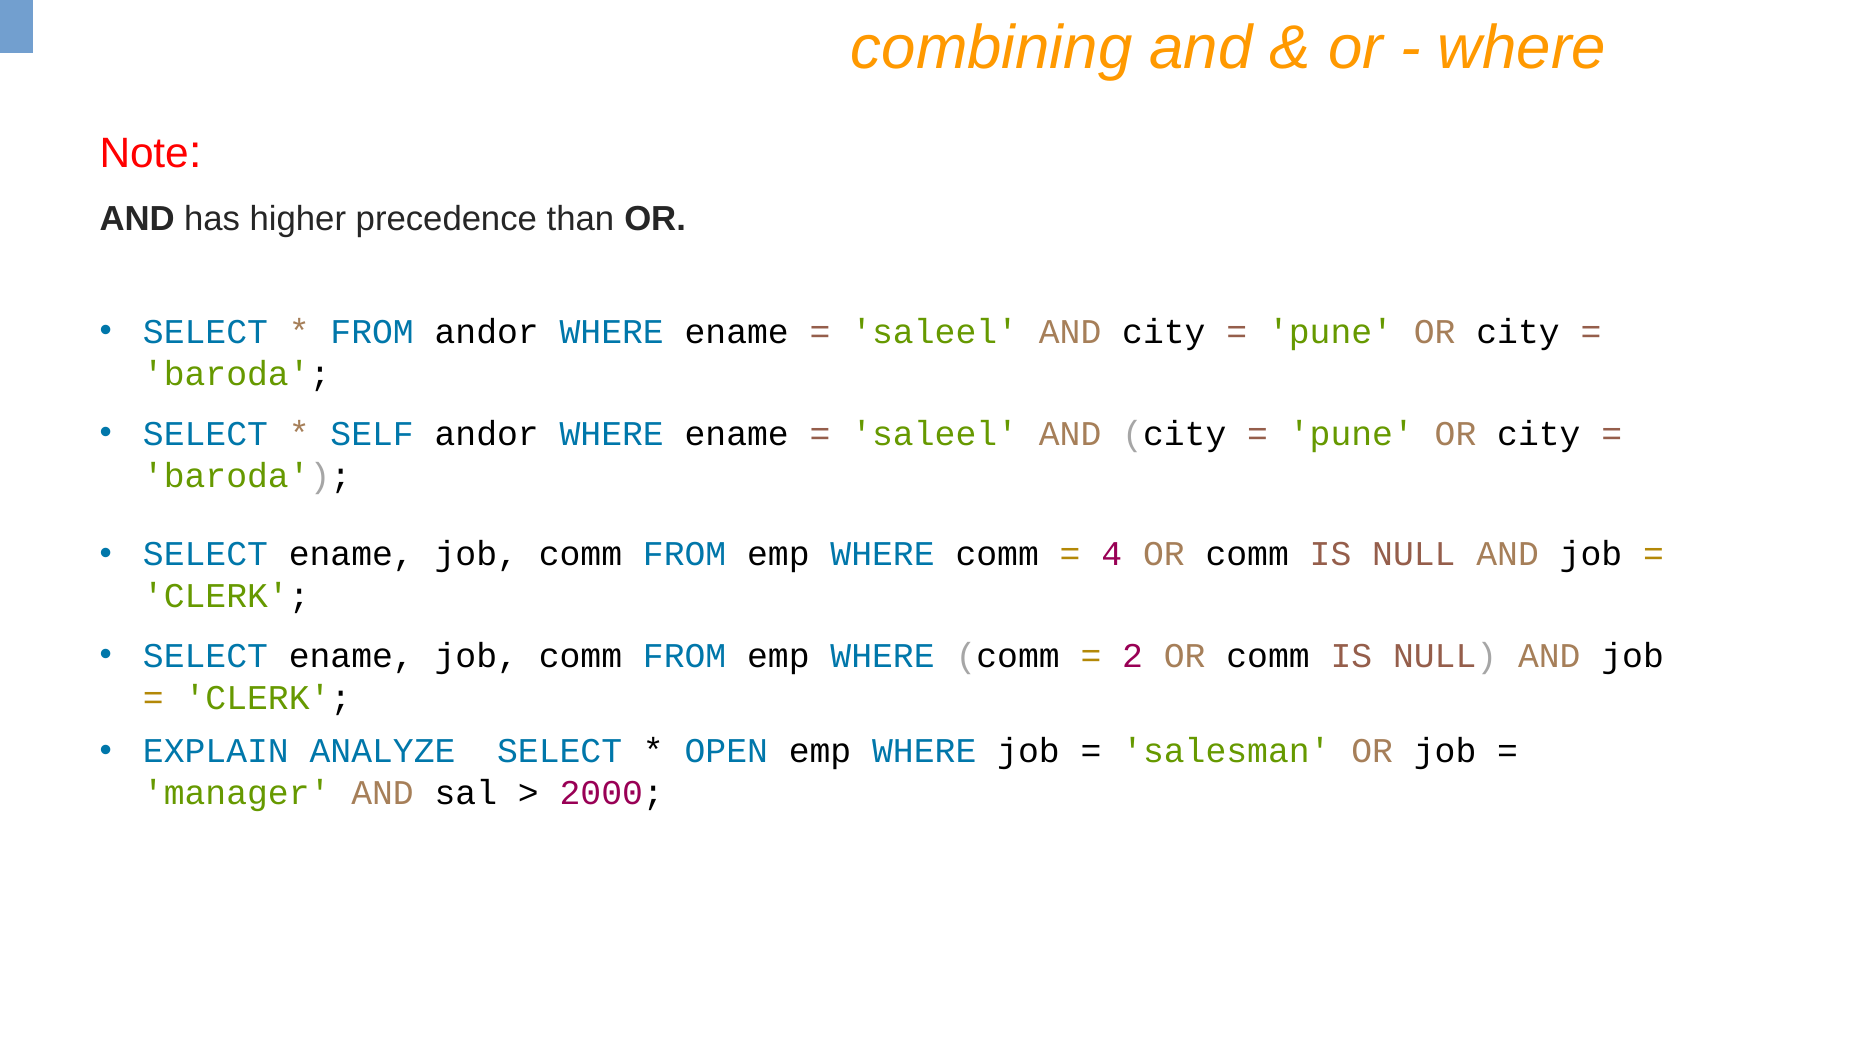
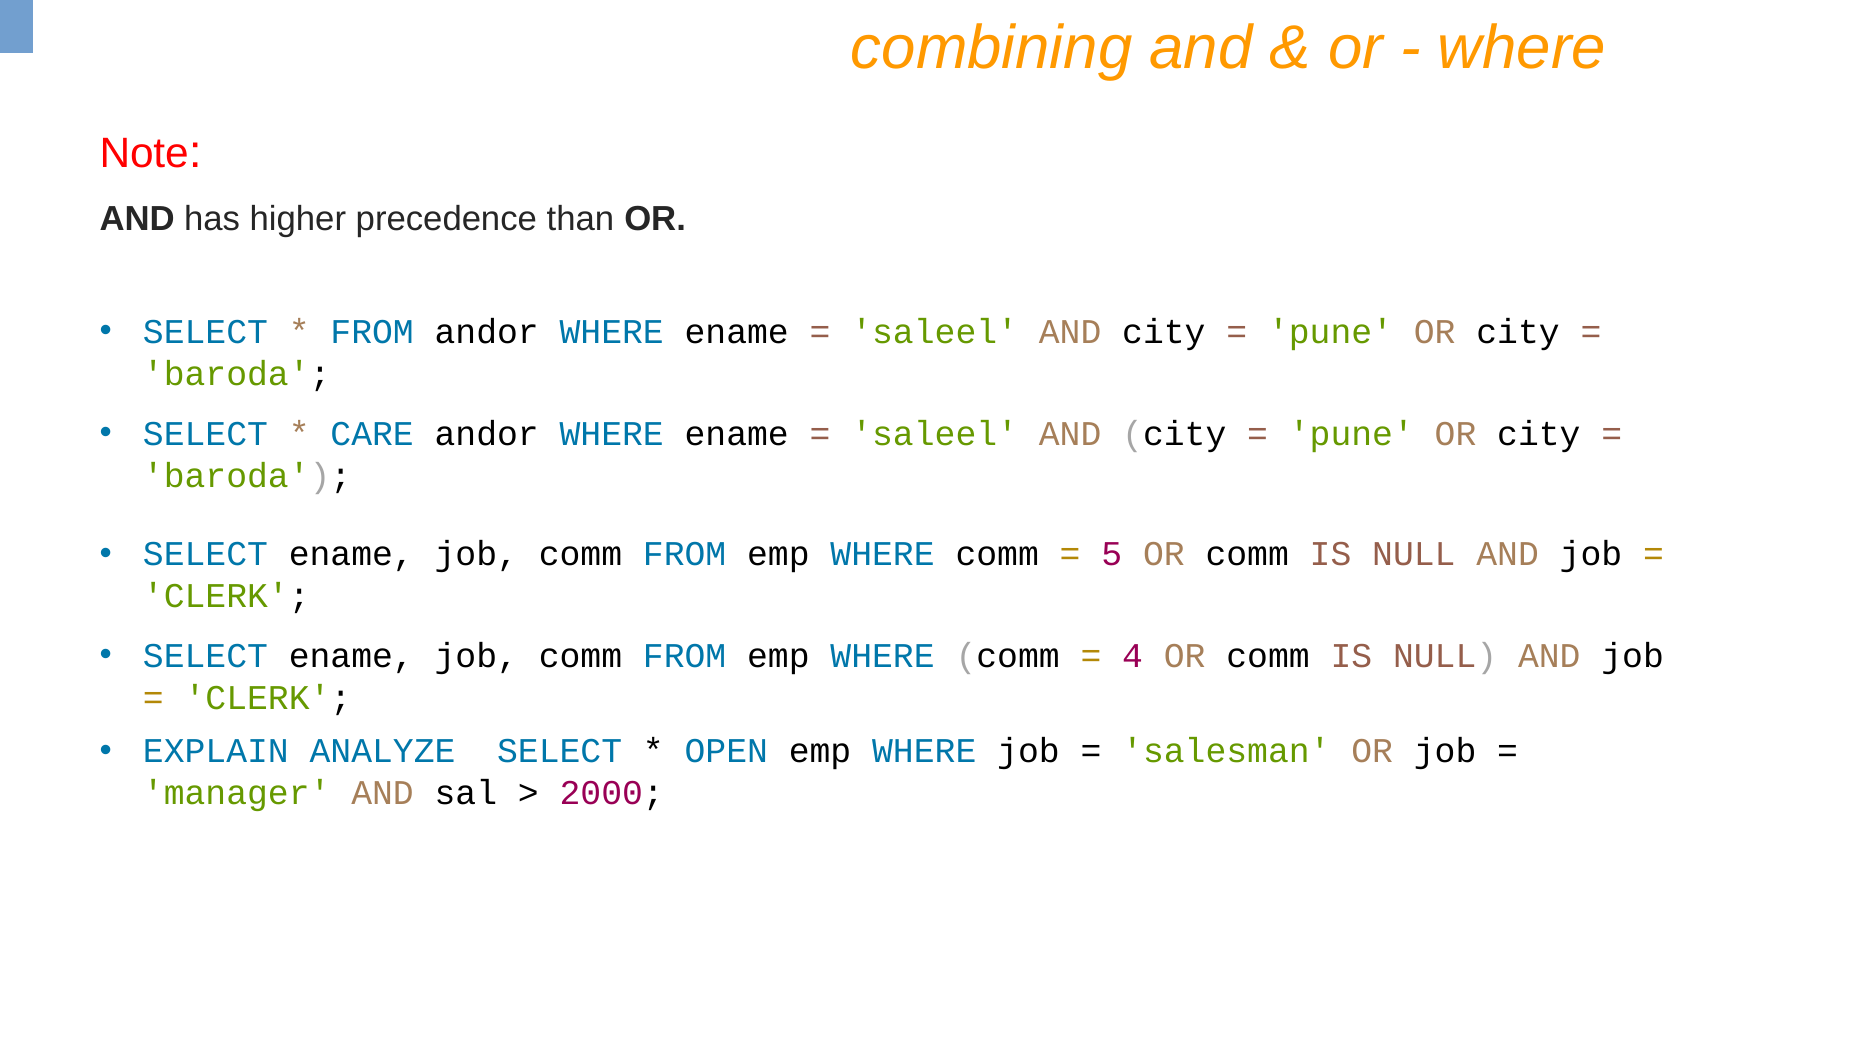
SELF: SELF -> CARE
4: 4 -> 5
2: 2 -> 4
